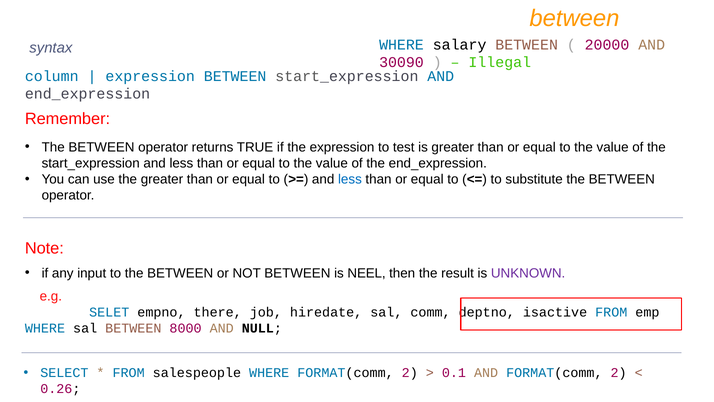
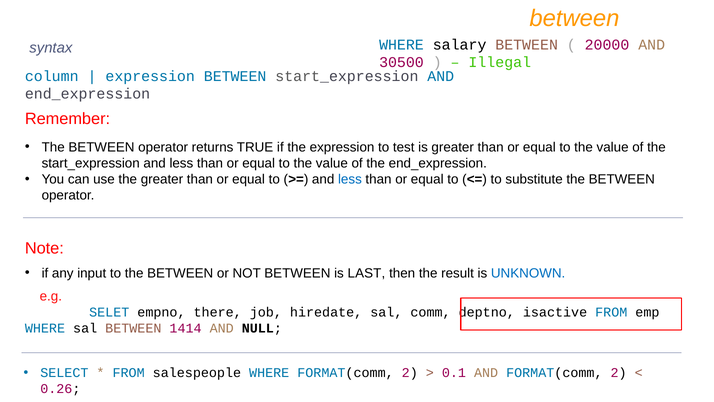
30090: 30090 -> 30500
NEEL: NEEL -> LAST
UNKNOWN colour: purple -> blue
8000: 8000 -> 1414
